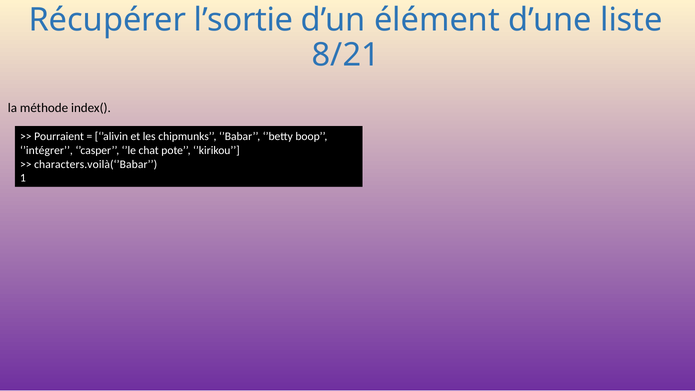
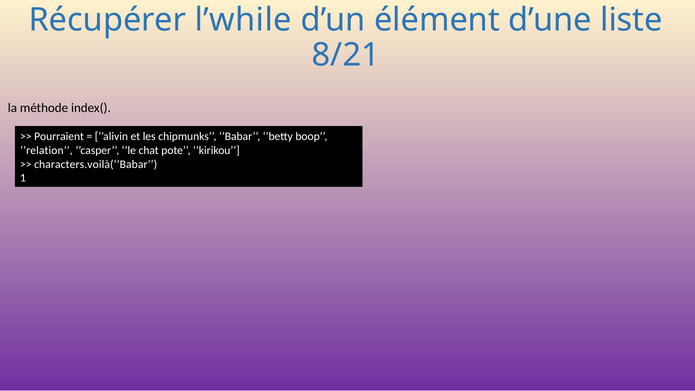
l’sortie: l’sortie -> l’while
’intégrer: ’intégrer -> ’relation
